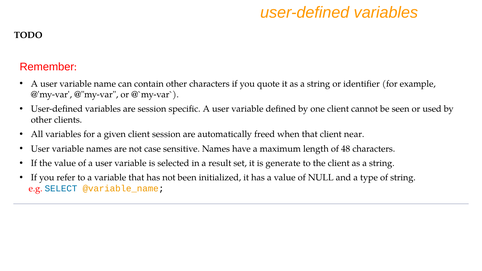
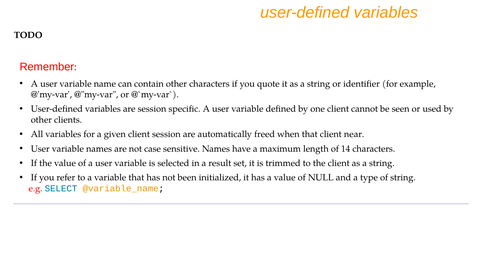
48: 48 -> 14
generate: generate -> trimmed
